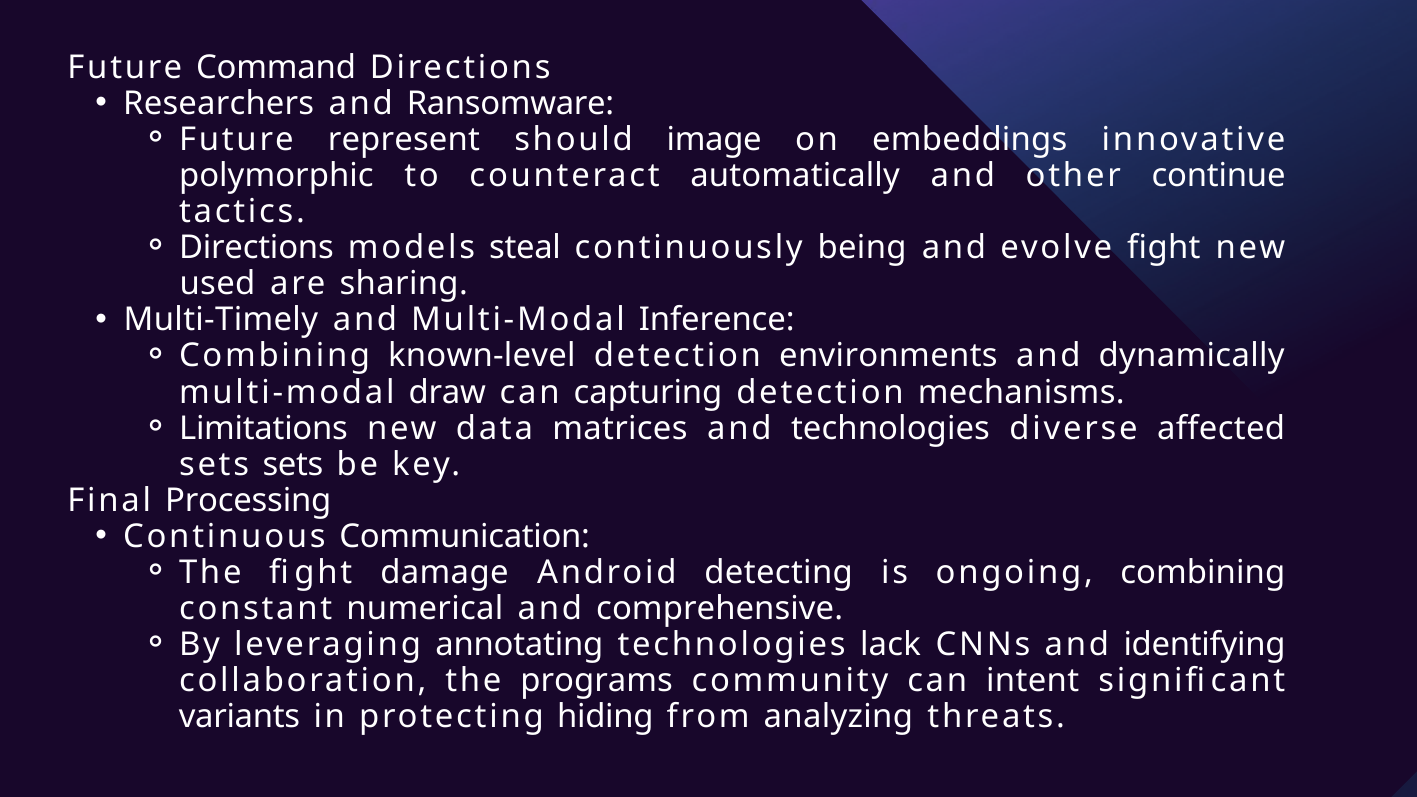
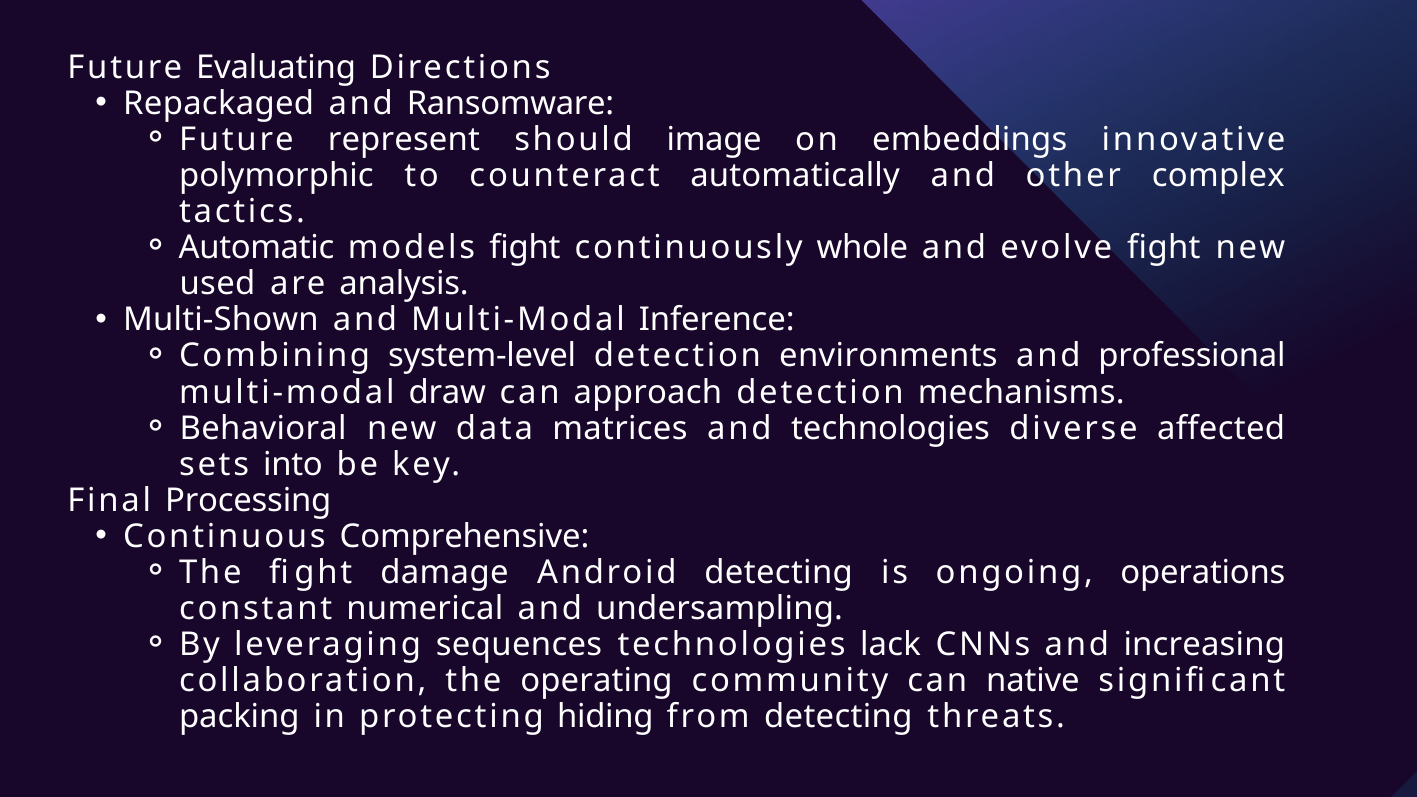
Command: Command -> Evaluating
Researchers: Researchers -> Repackaged
continue: continue -> complex
Directions at (256, 248): Directions -> Automatic
models steal: steal -> fight
being: being -> whole
sharing: sharing -> analysis
Multi-Timely: Multi-Timely -> Multi-Shown
known-level: known-level -> system-level
dynamically: dynamically -> professional
capturing: capturing -> approach
Limitations: Limitations -> Behavioral
sets sets: sets -> into
Communication: Communication -> Comprehensive
ongoing combining: combining -> operations
comprehensive: comprehensive -> undersampling
annotating: annotating -> sequences
identifying: identifying -> increasing
programs: programs -> operating
intent: intent -> native
variants: variants -> packing
from analyzing: analyzing -> detecting
